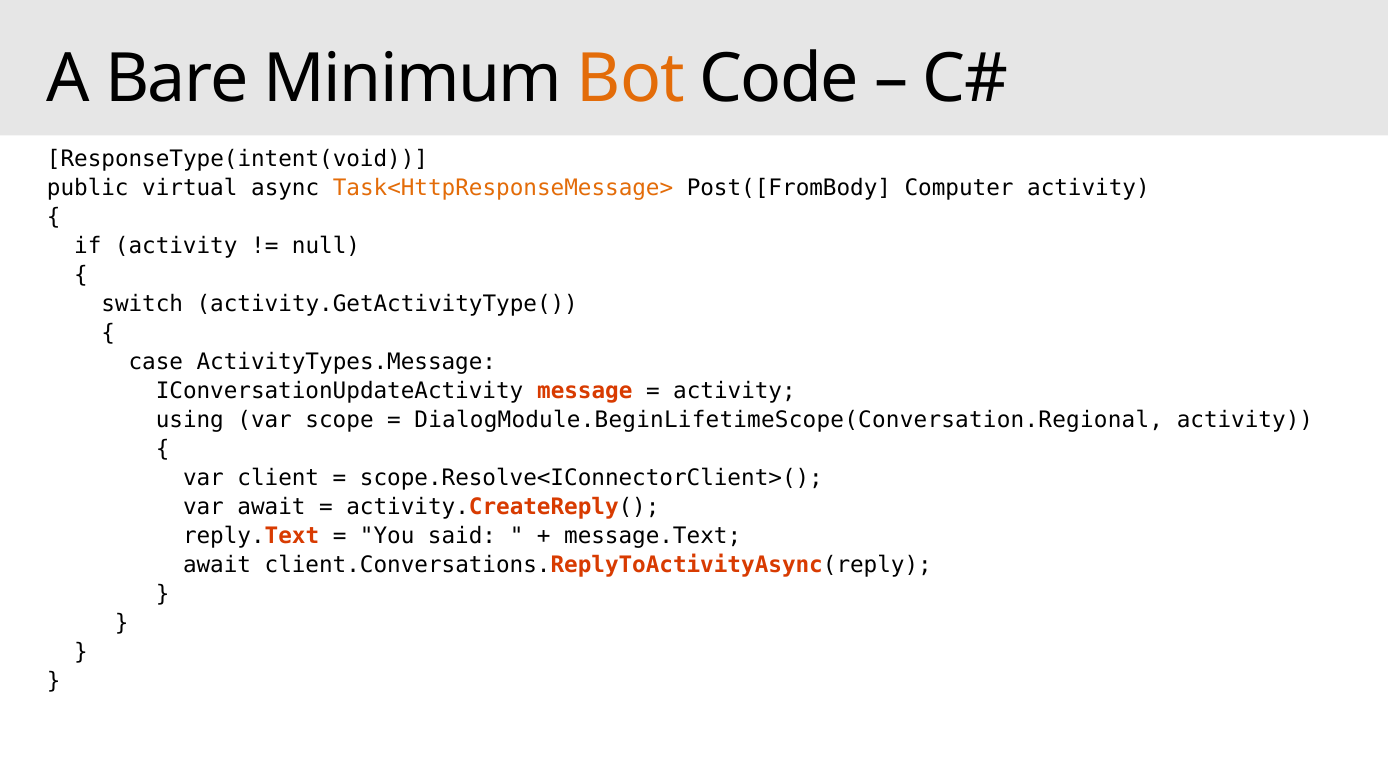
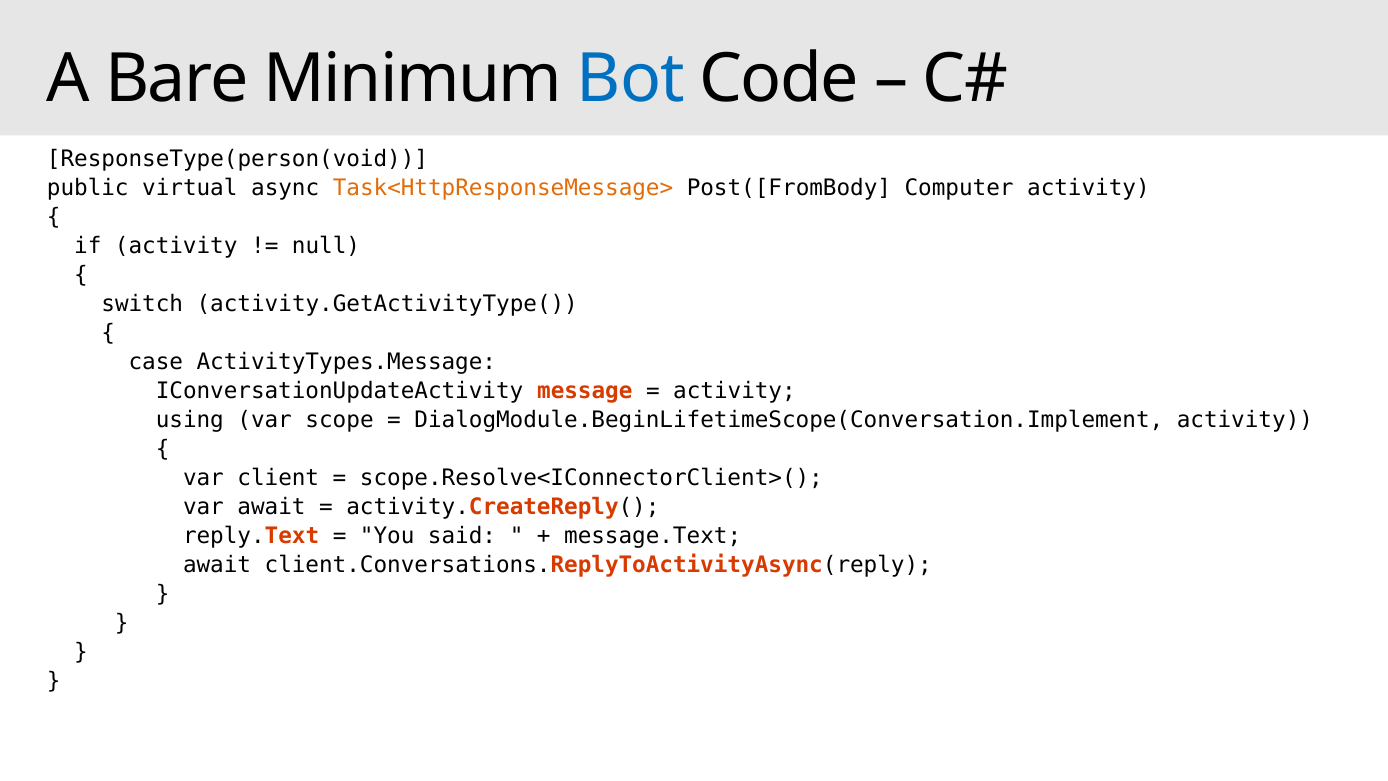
Bot colour: orange -> blue
ResponseType(intent(void: ResponseType(intent(void -> ResponseType(person(void
DialogModule.BeginLifetimeScope(Conversation.Regional: DialogModule.BeginLifetimeScope(Conversation.Regional -> DialogModule.BeginLifetimeScope(Conversation.Implement
